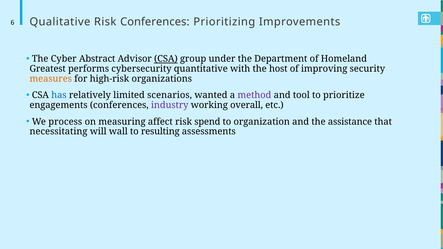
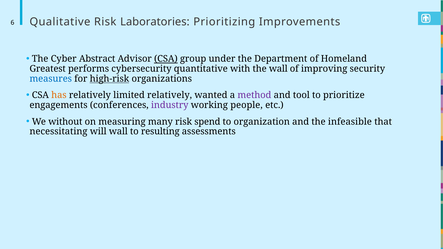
Risk Conferences: Conferences -> Laboratories
the host: host -> wall
measures colour: orange -> blue
high-risk underline: none -> present
has colour: blue -> orange
limited scenarios: scenarios -> relatively
overall: overall -> people
process: process -> without
affect: affect -> many
assistance: assistance -> infeasible
